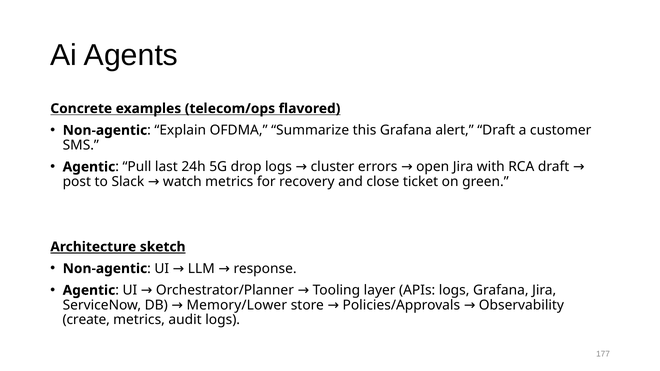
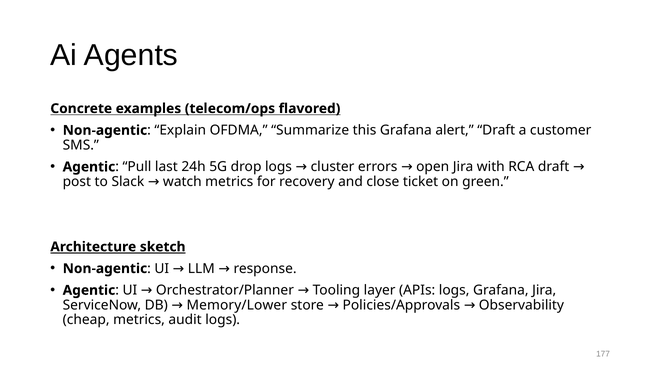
create: create -> cheap
